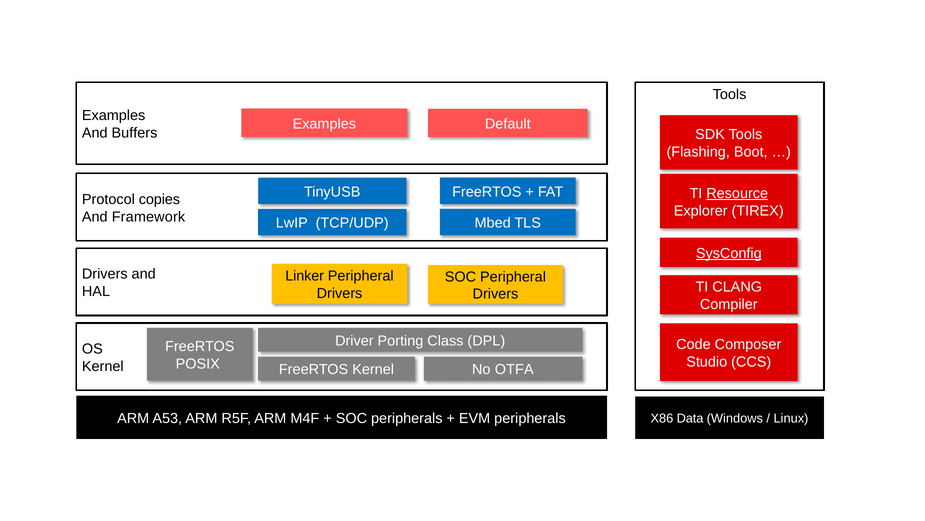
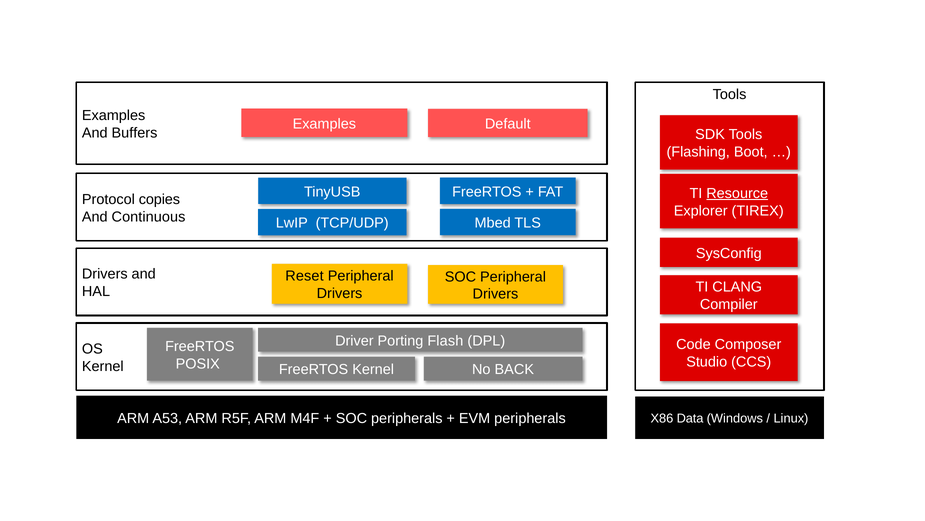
Framework: Framework -> Continuous
SysConfig underline: present -> none
Linker: Linker -> Reset
Class: Class -> Flash
OTFA: OTFA -> BACK
